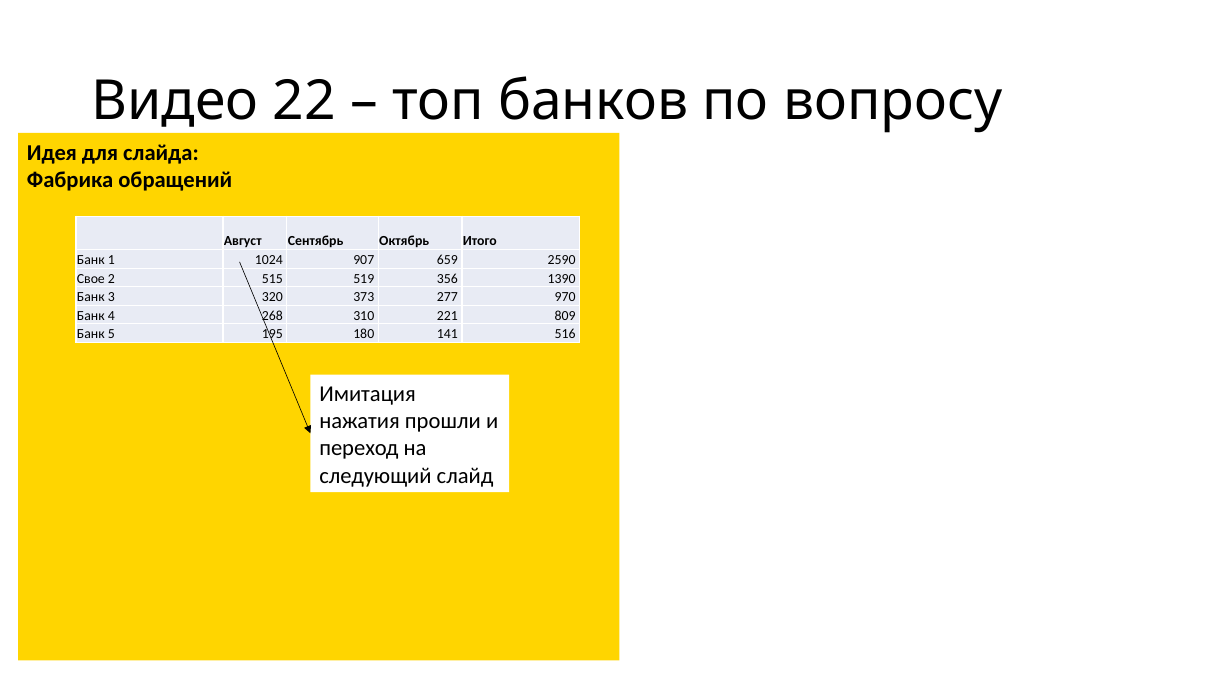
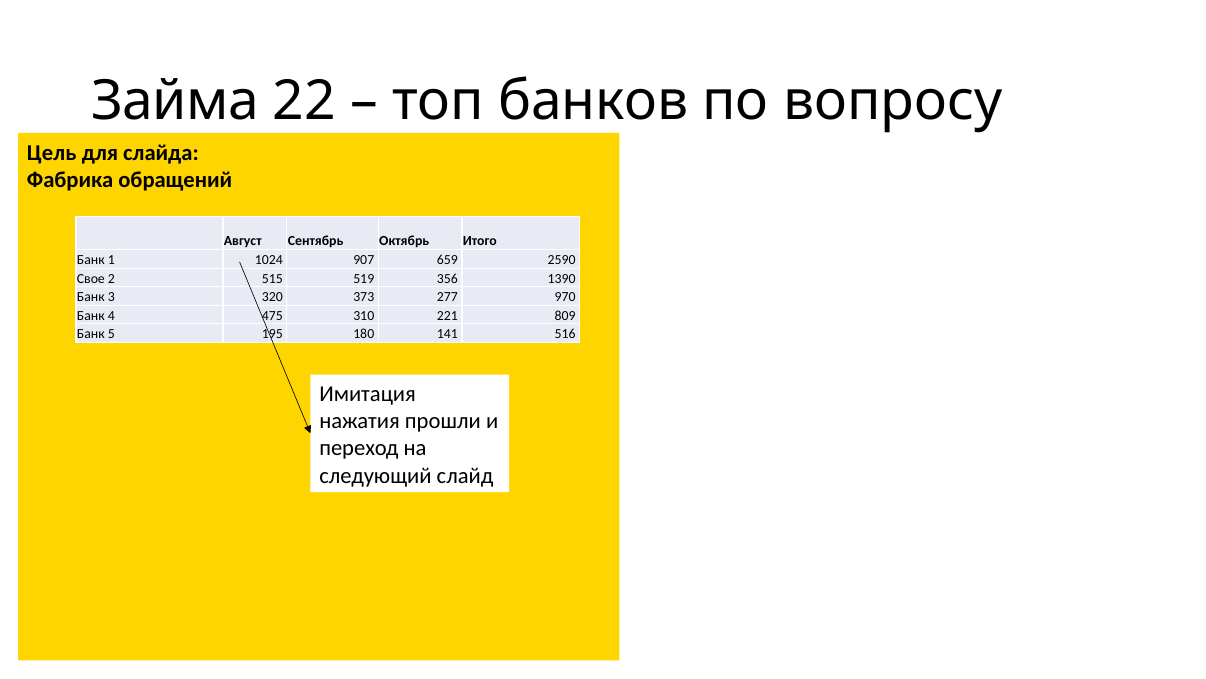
Видео: Видео -> Займа
Идея: Идея -> Цель
268: 268 -> 475
